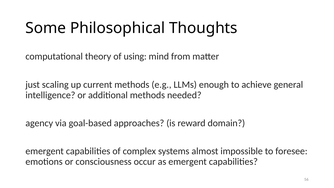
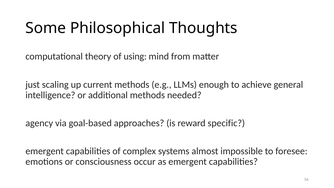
domain: domain -> specific
